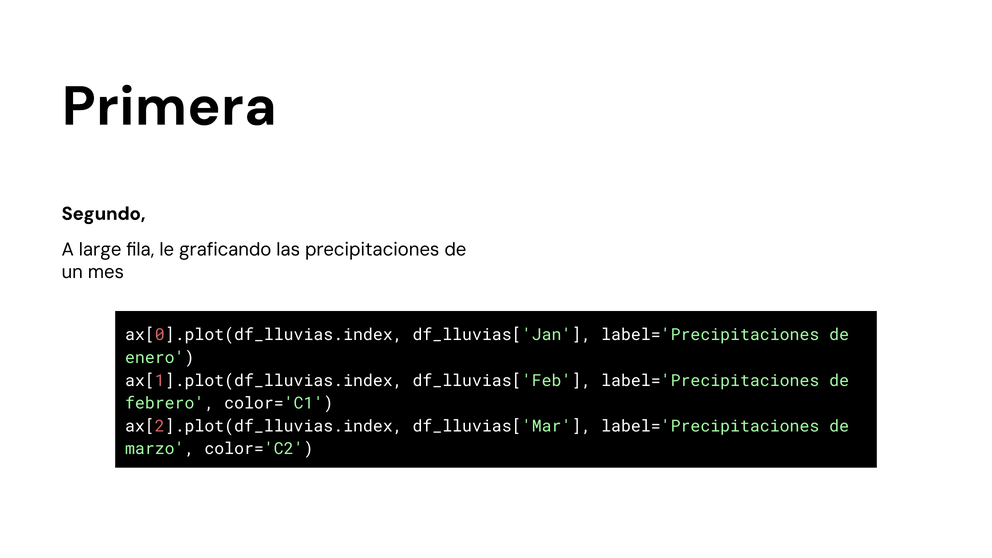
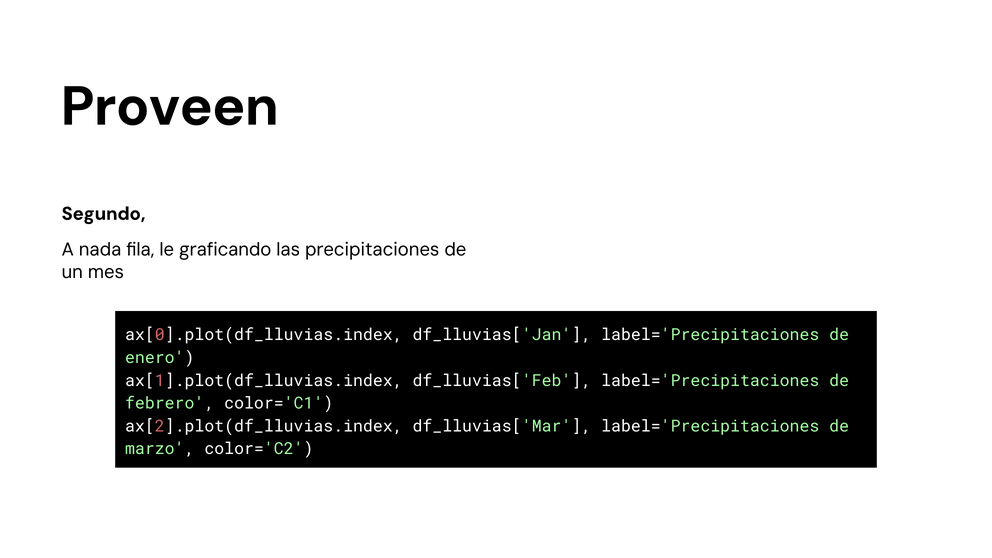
Primera: Primera -> Proveen
large: large -> nada
